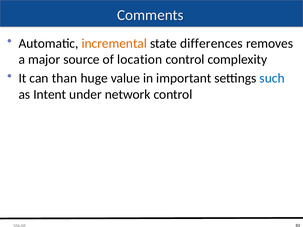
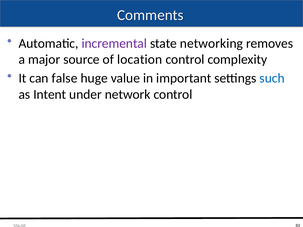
incremental colour: orange -> purple
differences: differences -> networking
than: than -> false
